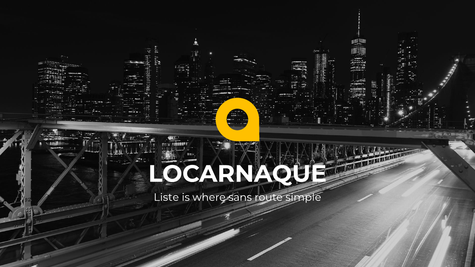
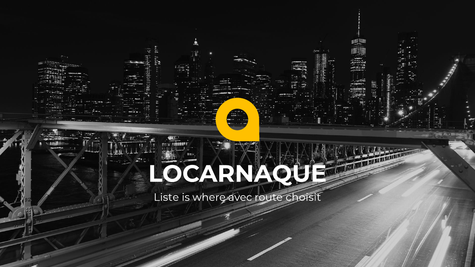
sans: sans -> avec
simple: simple -> choisit
